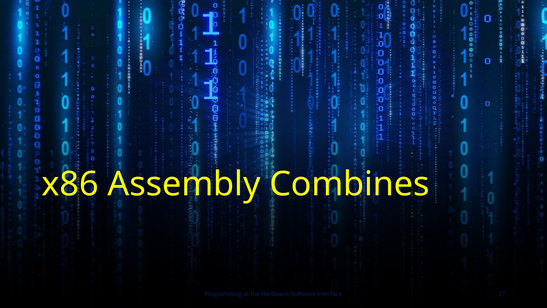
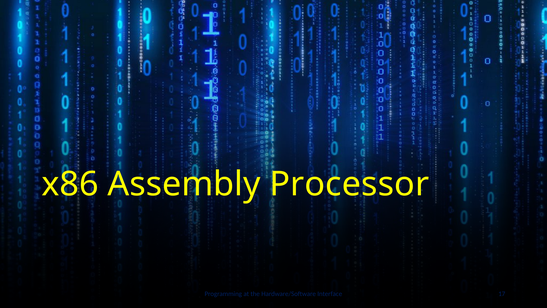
Combines: Combines -> Processor
